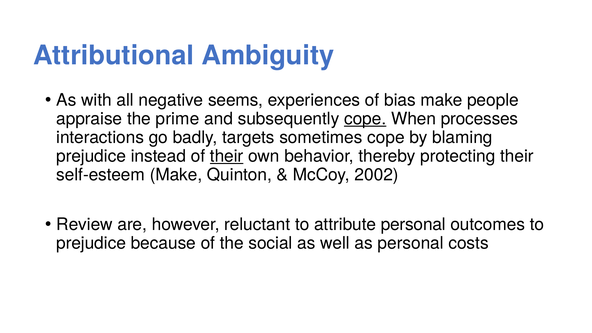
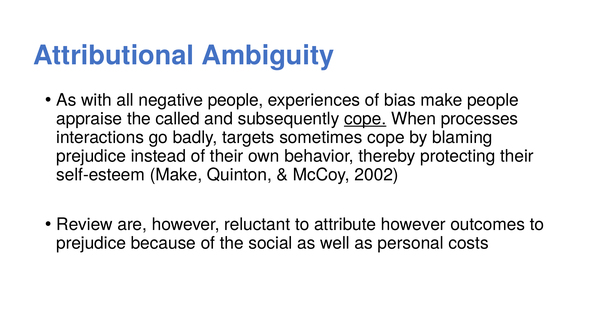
negative seems: seems -> people
prime: prime -> called
their at (227, 156) underline: present -> none
attribute personal: personal -> however
